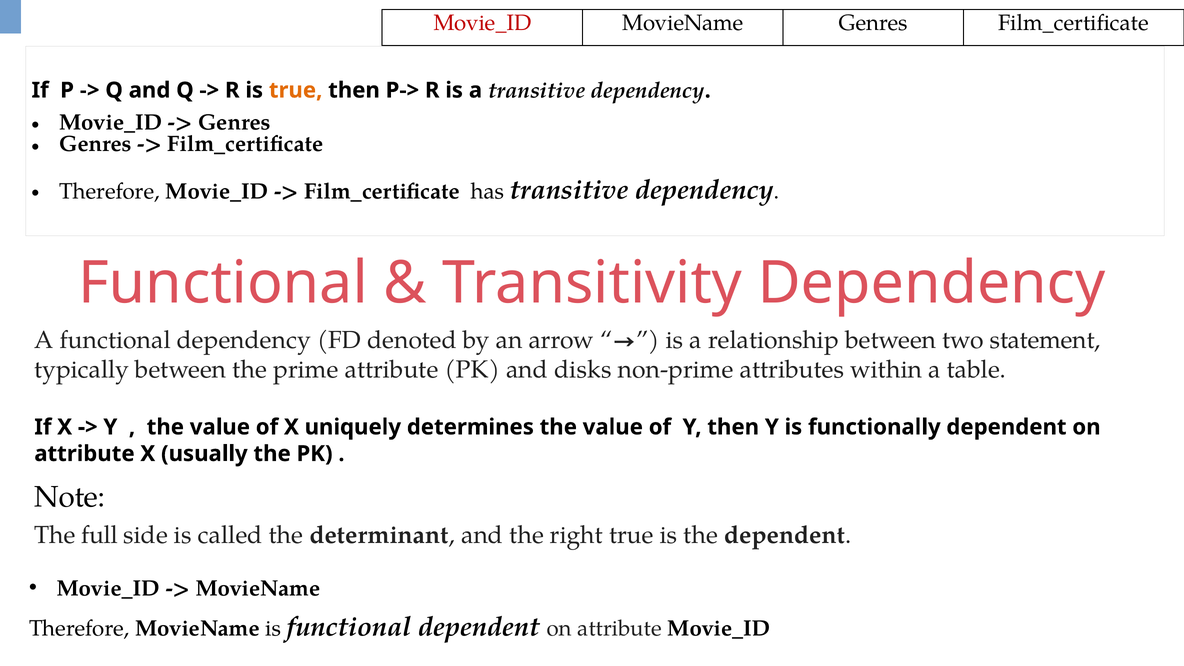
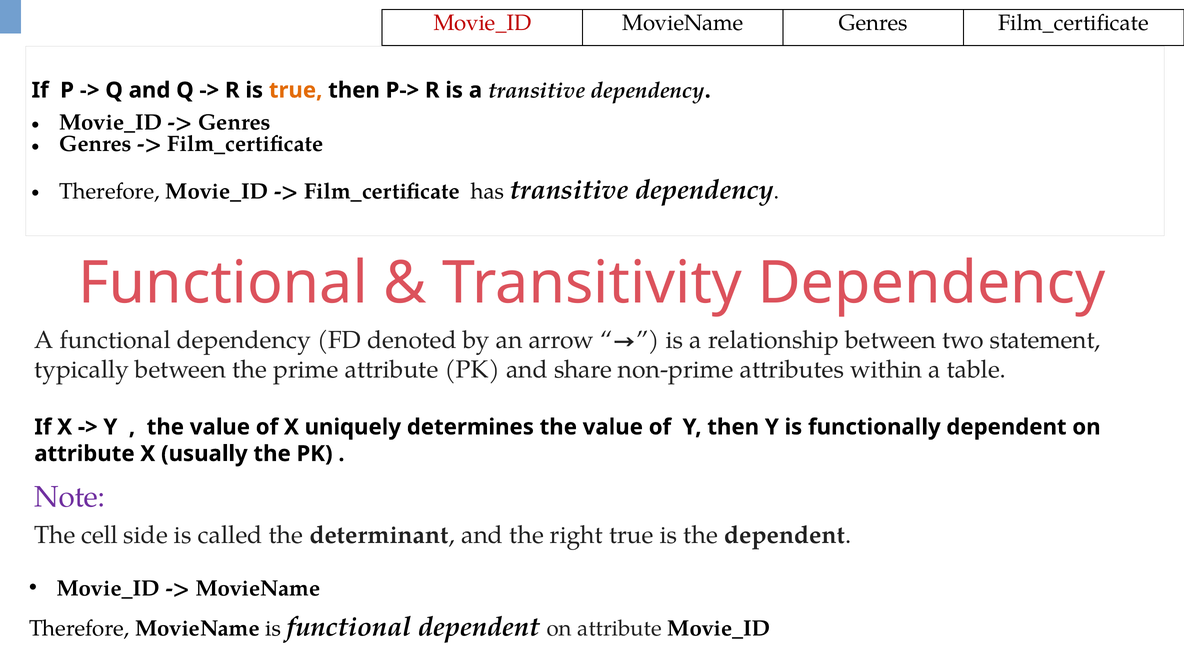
disks: disks -> share
Note colour: black -> purple
full: full -> cell
